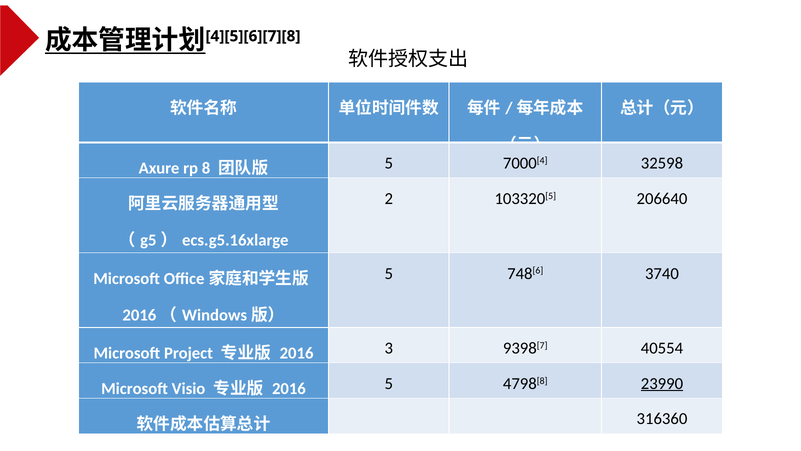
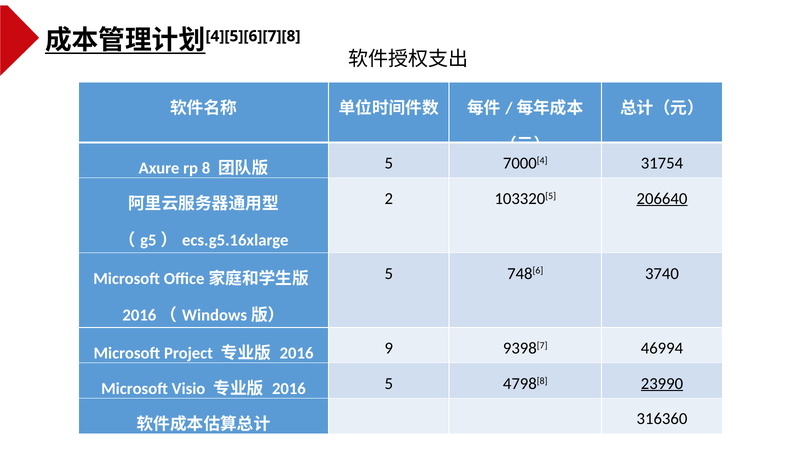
32598: 32598 -> 31754
206640 underline: none -> present
3: 3 -> 9
40554: 40554 -> 46994
